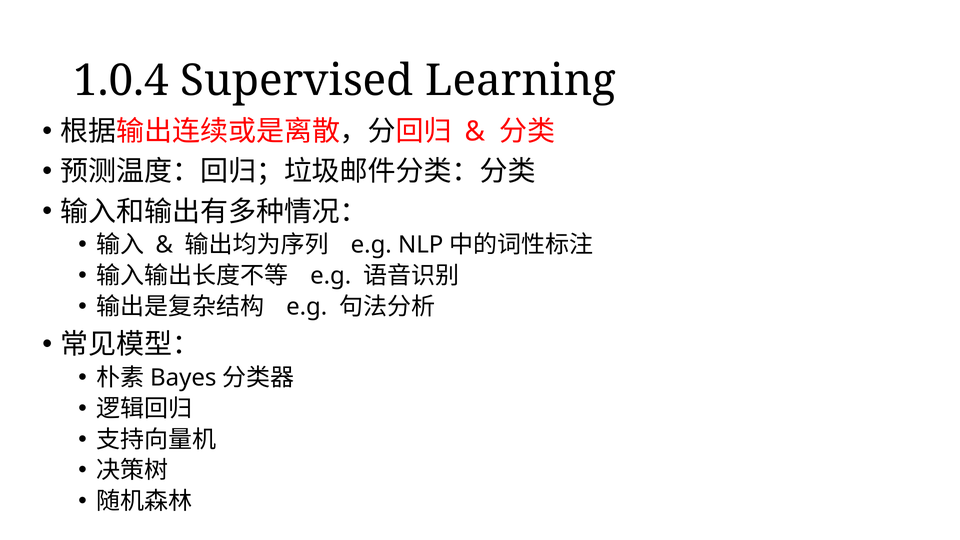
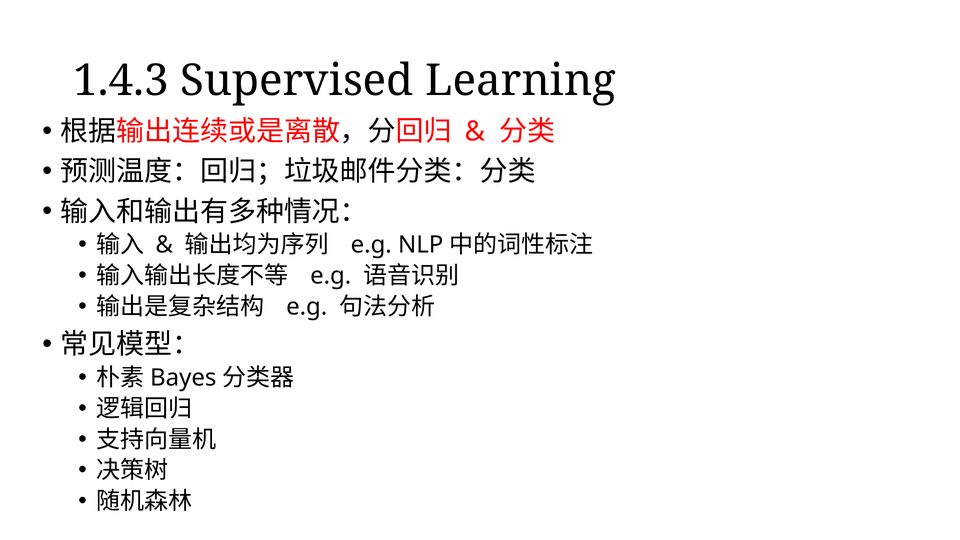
1.0.4: 1.0.4 -> 1.4.3
